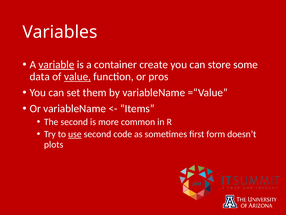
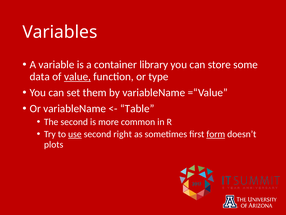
variable underline: present -> none
create: create -> library
pros: pros -> type
Items: Items -> Table
code: code -> right
form underline: none -> present
